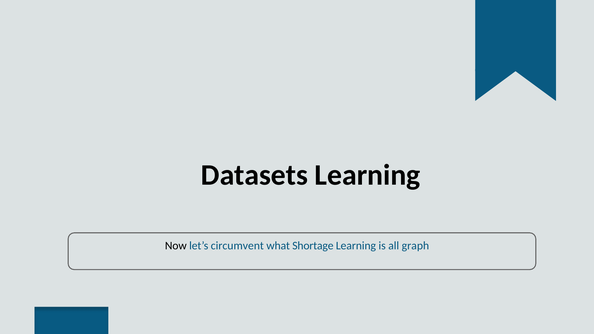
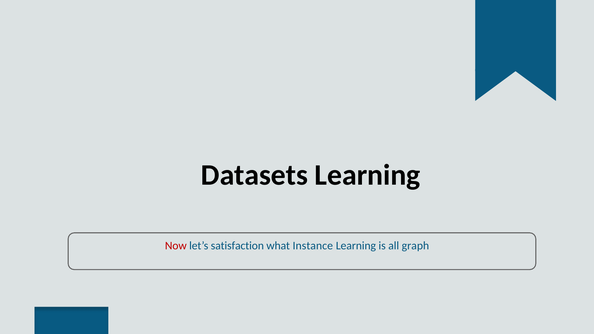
Now colour: black -> red
circumvent: circumvent -> satisfaction
Shortage: Shortage -> Instance
